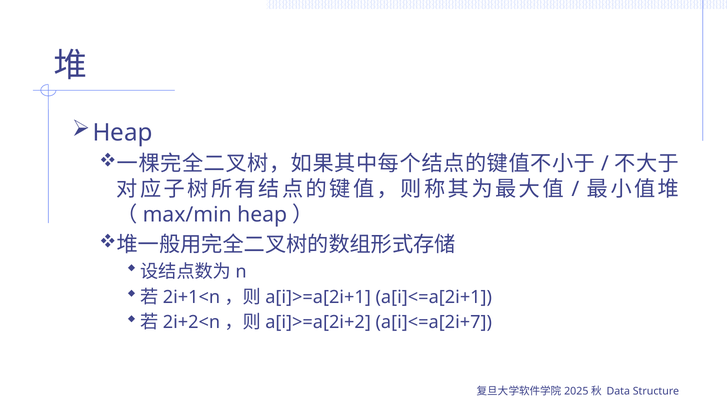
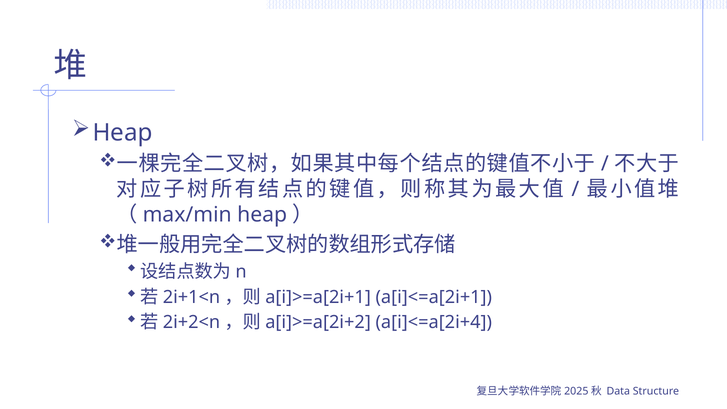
a[i]<=a[2i+7: a[i]<=a[2i+7 -> a[i]<=a[2i+4
